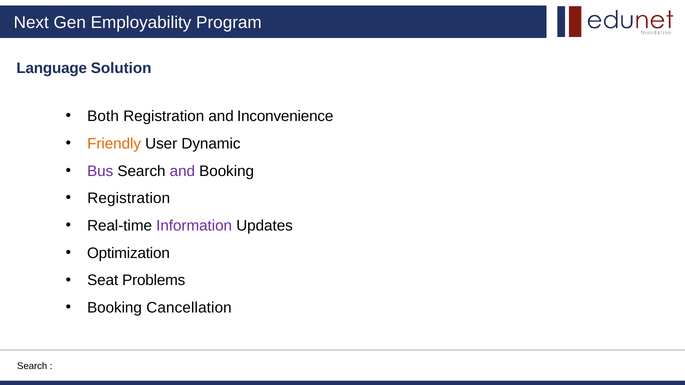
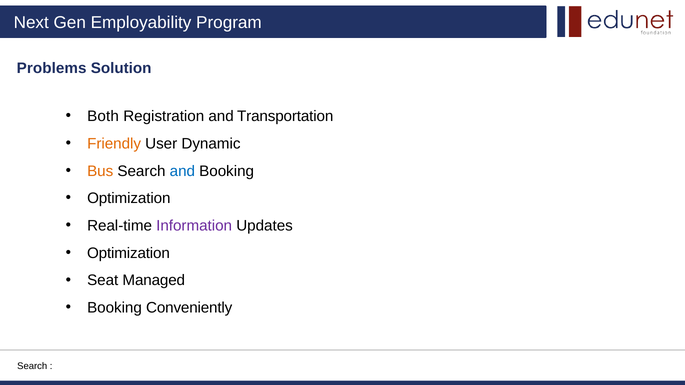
Language: Language -> Problems
Inconvenience: Inconvenience -> Transportation
Bus colour: purple -> orange
and at (182, 171) colour: purple -> blue
Registration at (129, 199): Registration -> Optimization
Problems: Problems -> Managed
Cancellation: Cancellation -> Conveniently
